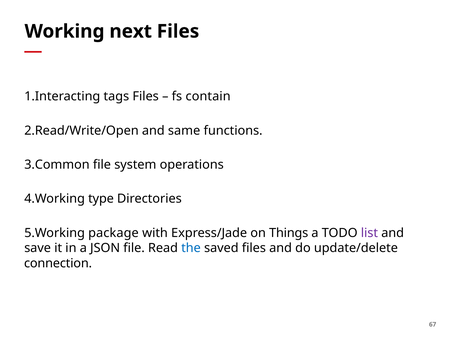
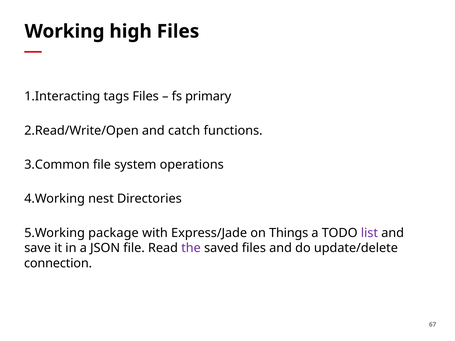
next: next -> high
contain: contain -> primary
same: same -> catch
type: type -> nest
the colour: blue -> purple
